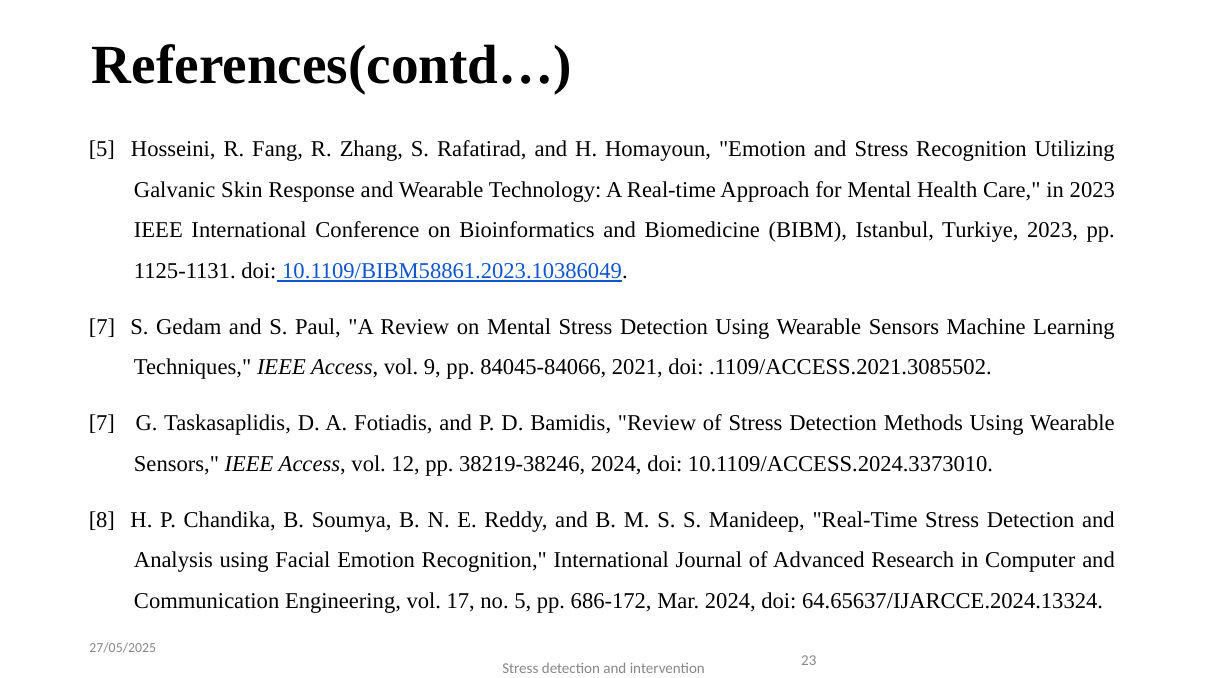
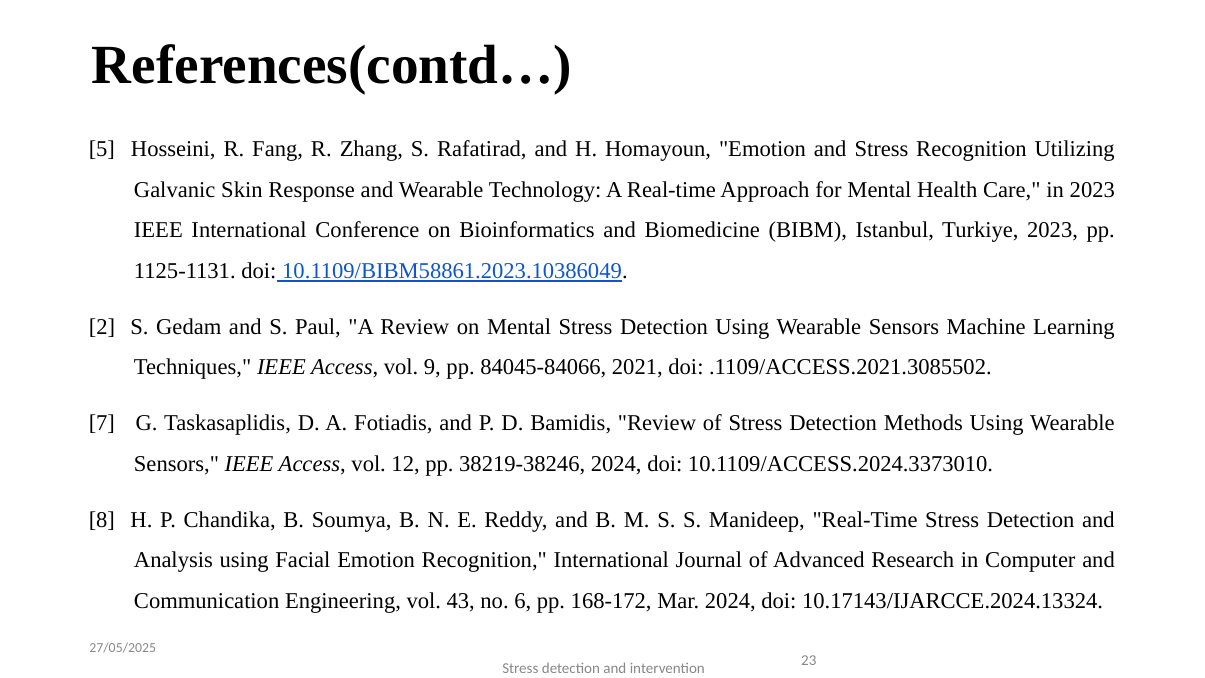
7 at (102, 327): 7 -> 2
17: 17 -> 43
no 5: 5 -> 6
686-172: 686-172 -> 168-172
64.65637/IJARCCE.2024.13324: 64.65637/IJARCCE.2024.13324 -> 10.17143/IJARCCE.2024.13324
